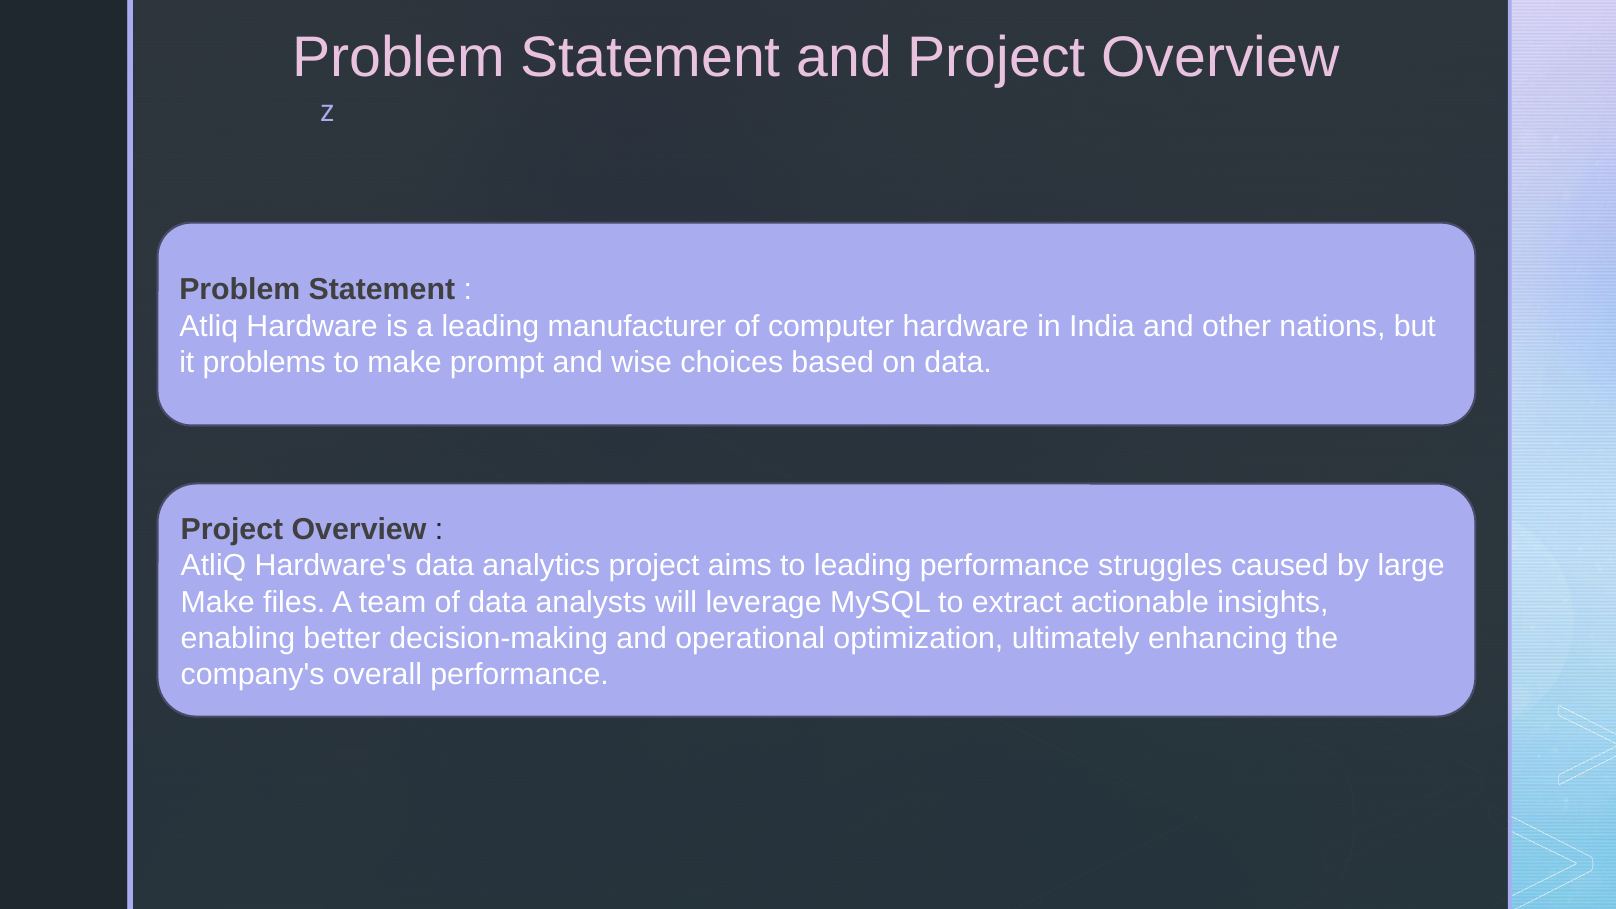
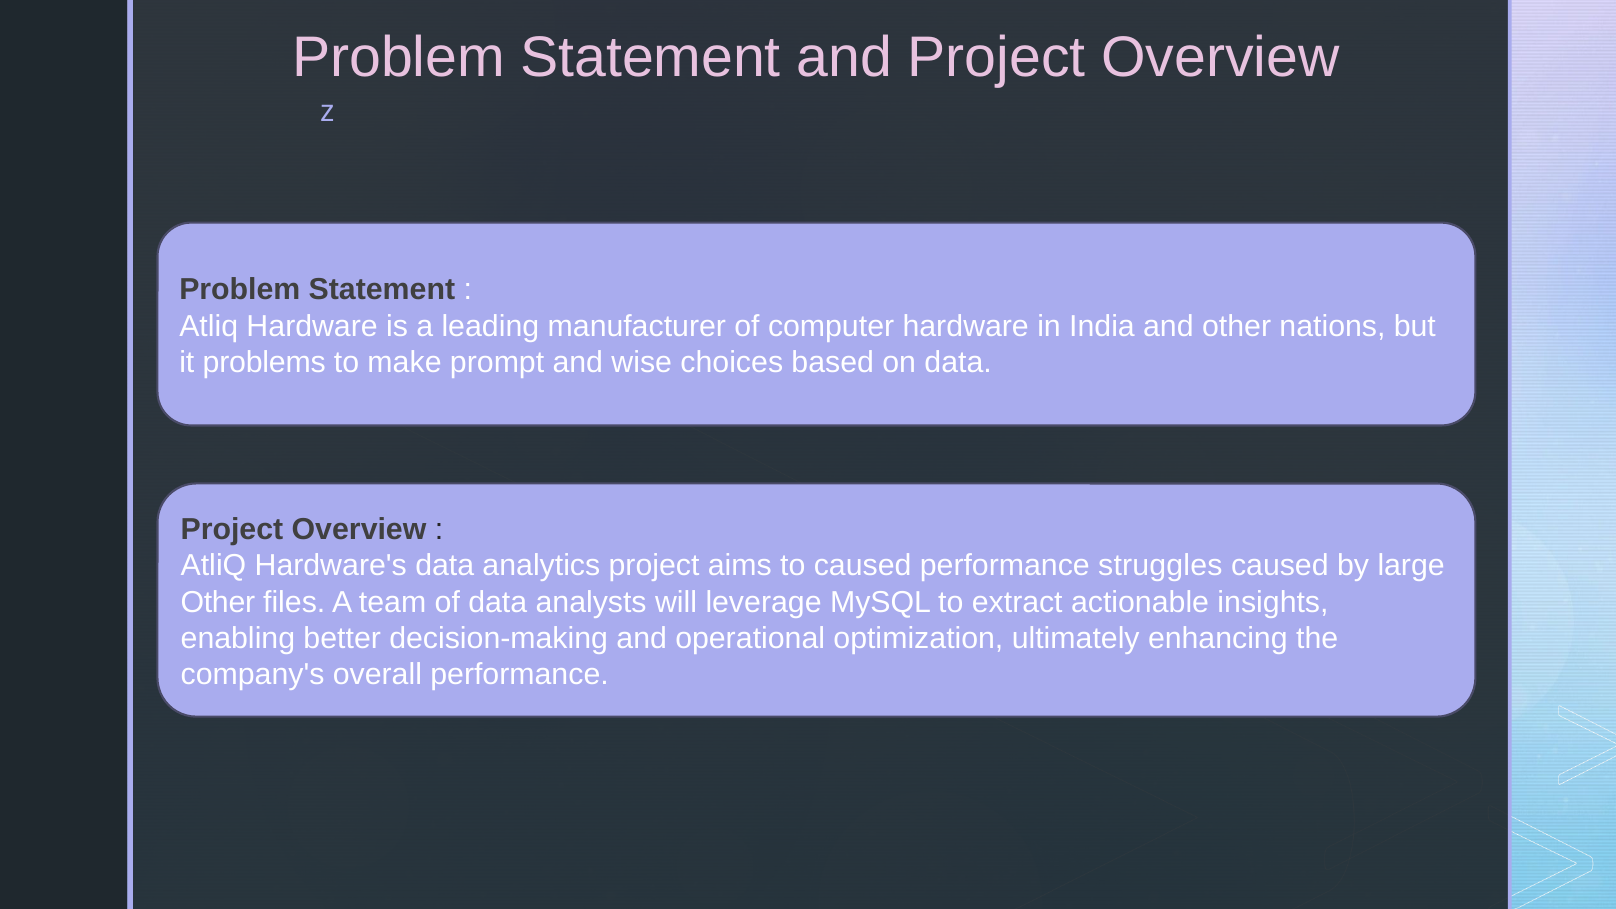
to leading: leading -> caused
Make at (218, 602): Make -> Other
